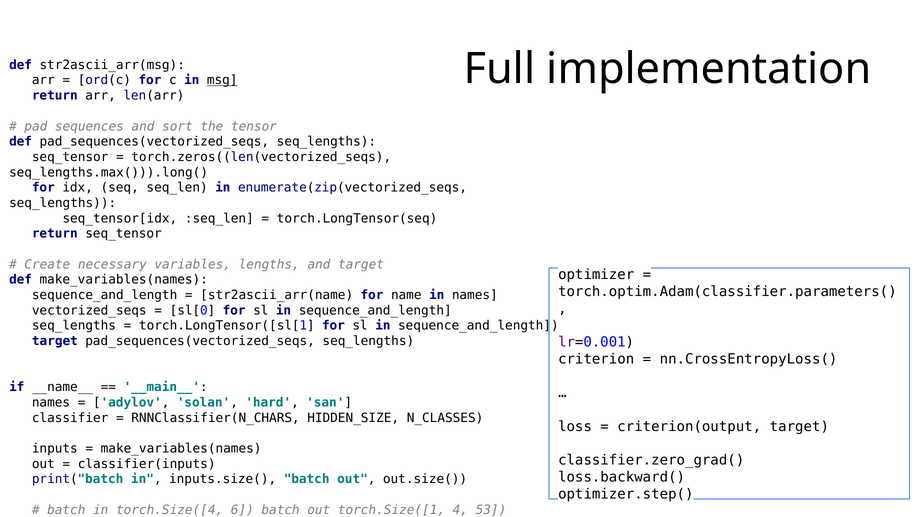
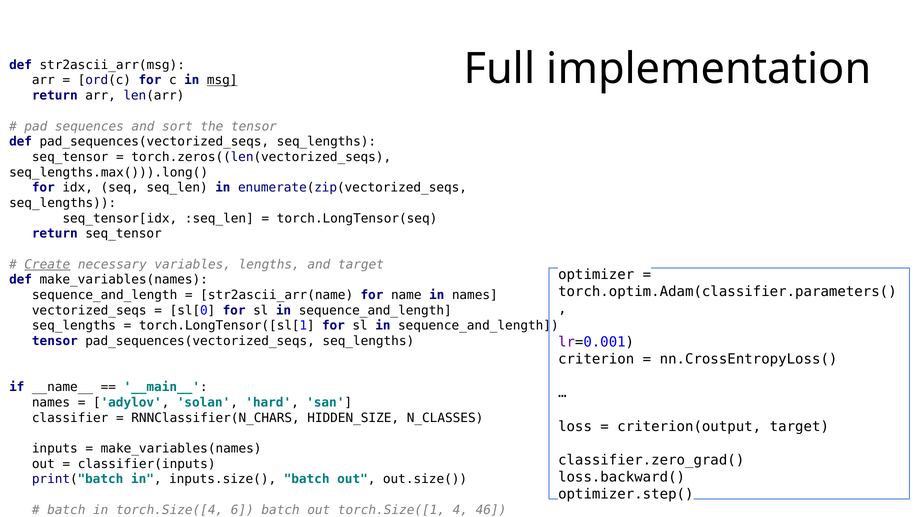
Create underline: none -> present
target at (55, 341): target -> tensor
53: 53 -> 46
